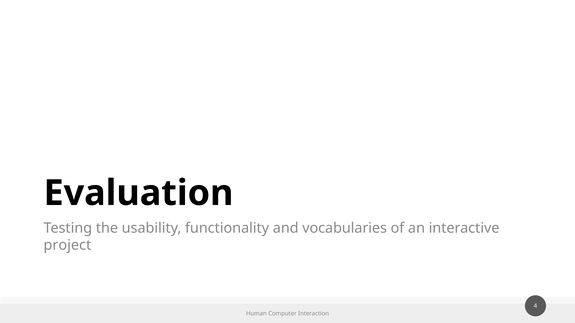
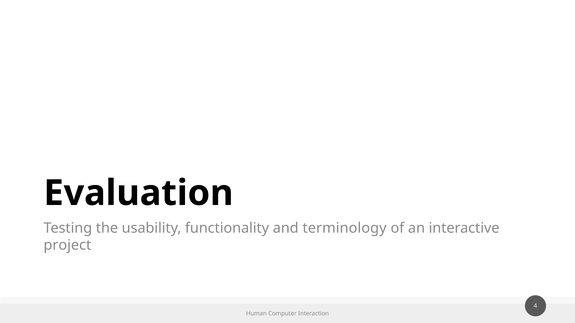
vocabularies: vocabularies -> terminology
